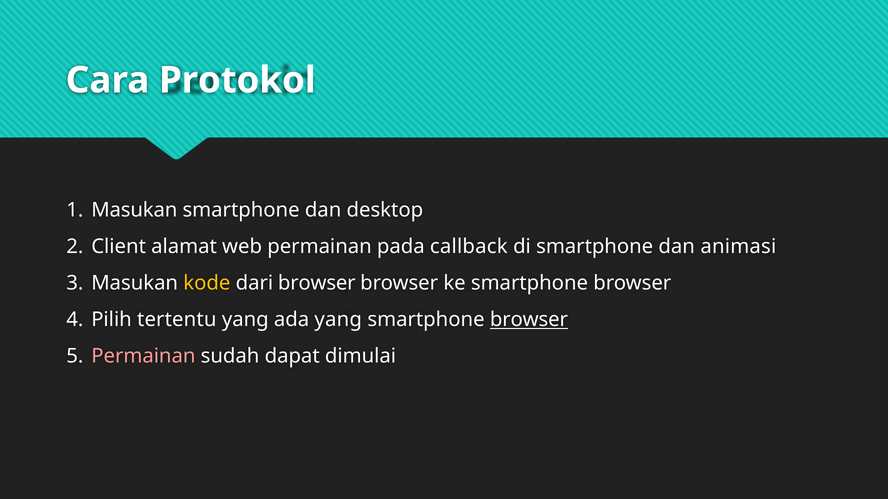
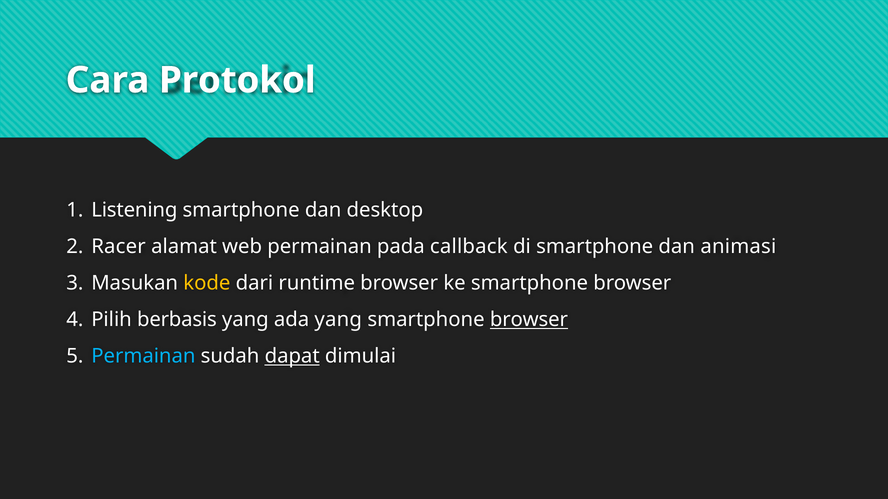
Masukan at (134, 210): Masukan -> Listening
Client: Client -> Racer
dari browser: browser -> runtime
tertentu: tertentu -> berbasis
Permainan at (143, 357) colour: pink -> light blue
dapat underline: none -> present
